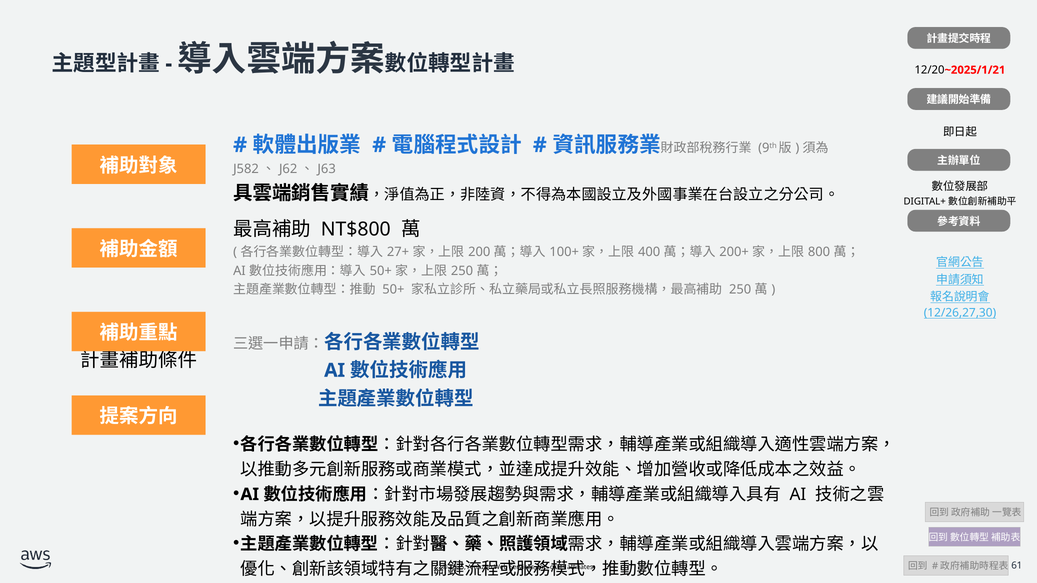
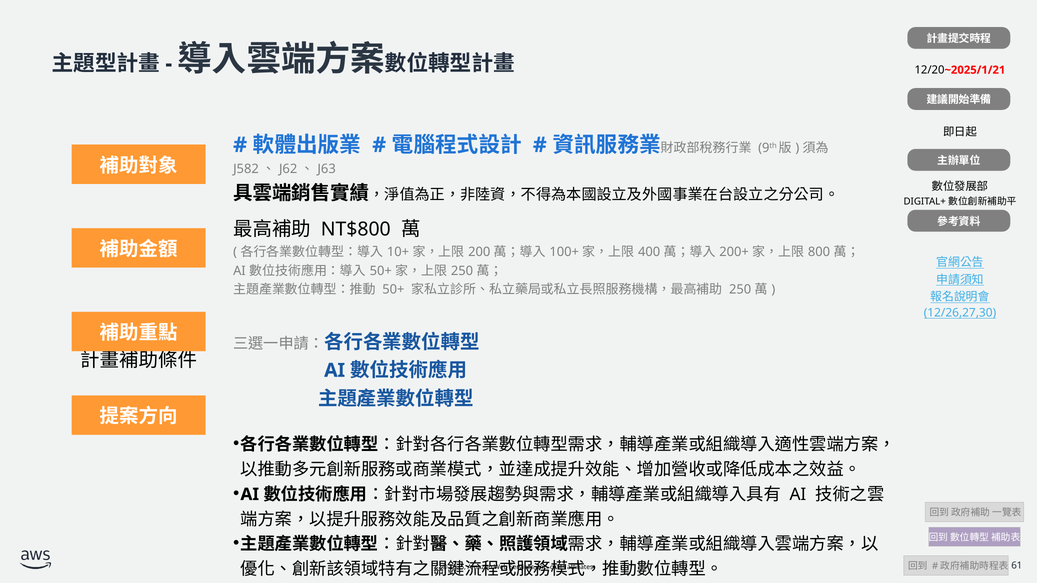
27+: 27+ -> 10+
